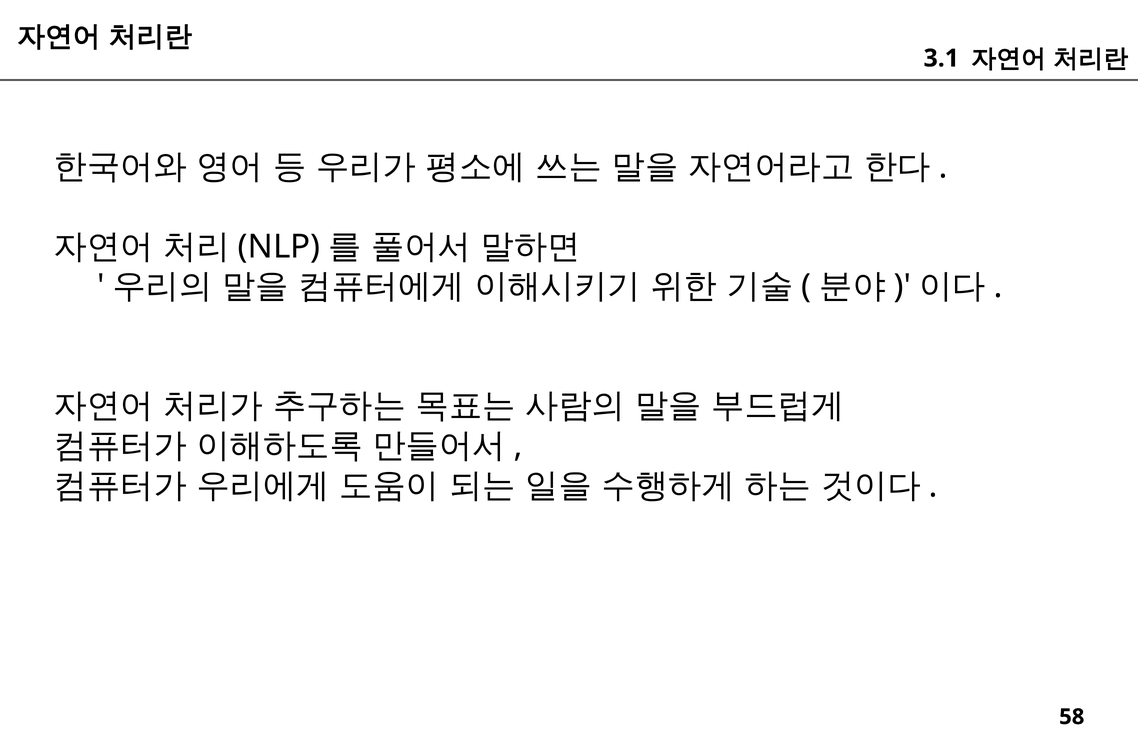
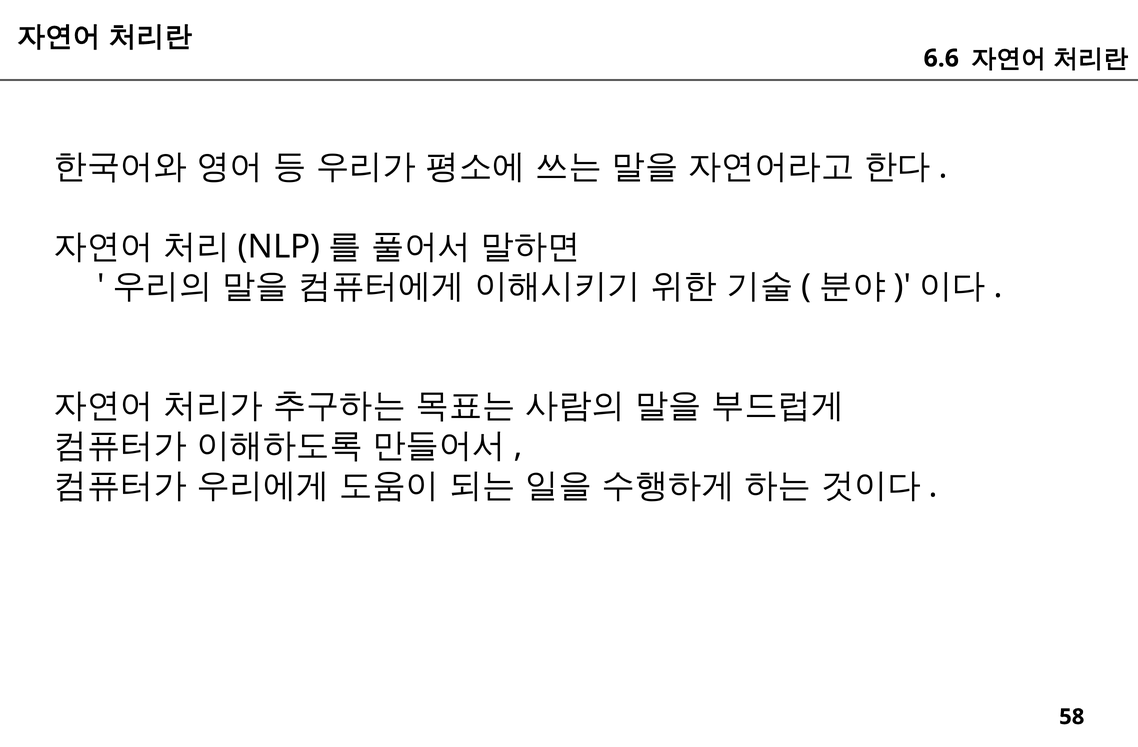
3.1: 3.1 -> 6.6
